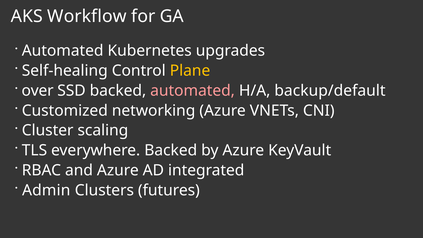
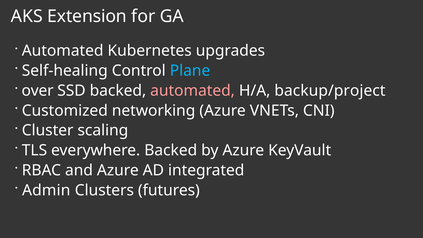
Workflow: Workflow -> Extension
Plane colour: yellow -> light blue
backup/default: backup/default -> backup/project
